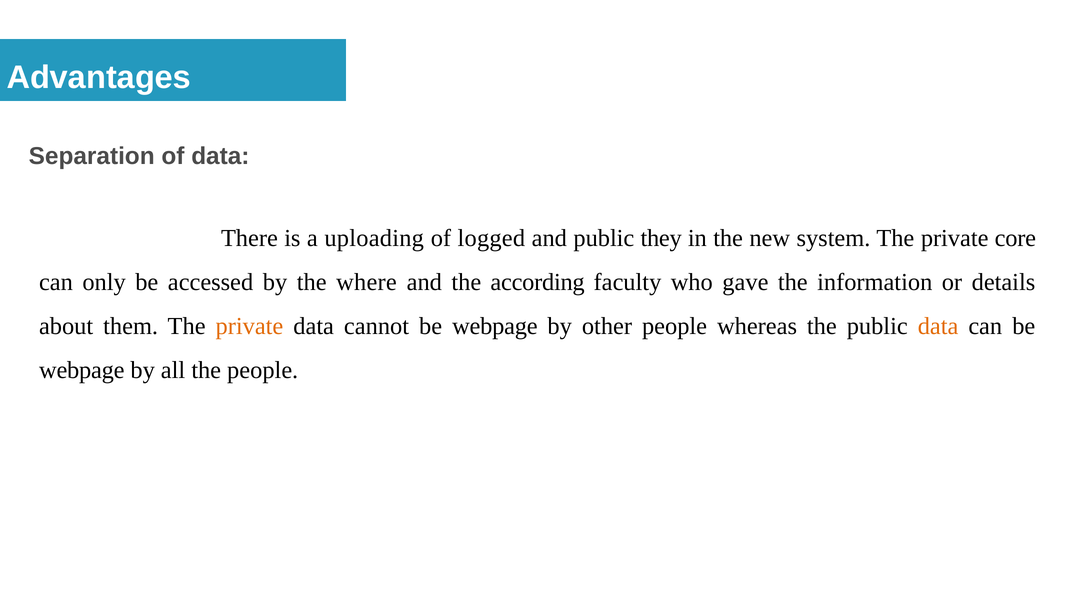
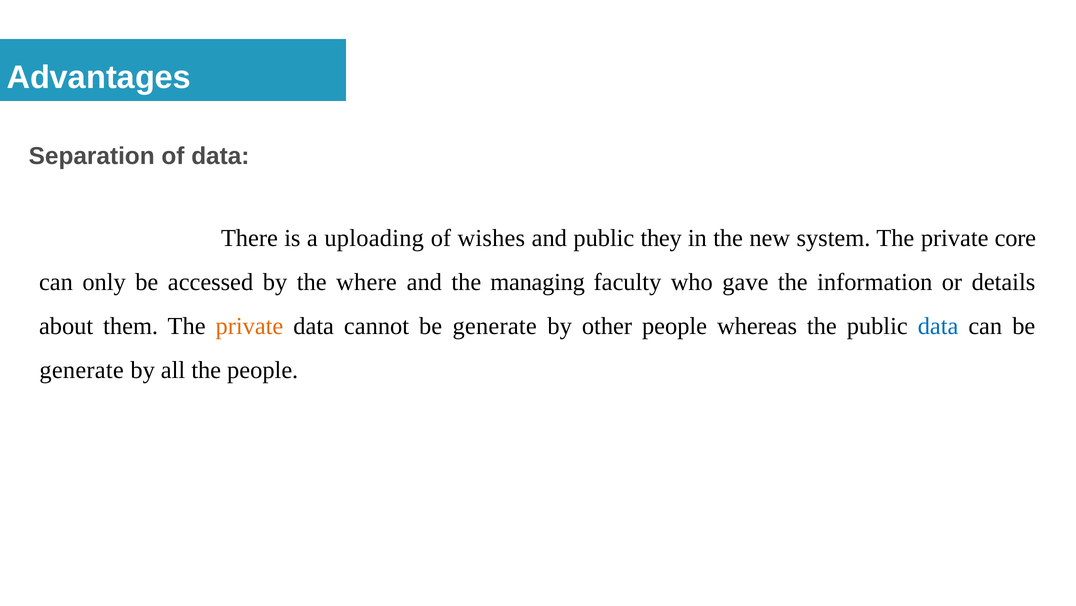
logged: logged -> wishes
according: according -> managing
cannot be webpage: webpage -> generate
data at (938, 326) colour: orange -> blue
webpage at (82, 370): webpage -> generate
